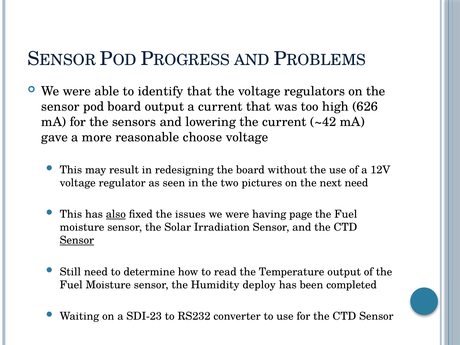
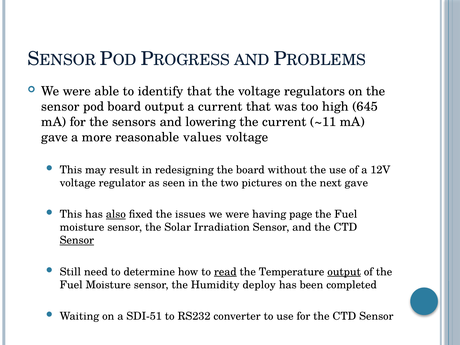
626: 626 -> 645
~42: ~42 -> ~11
choose: choose -> values
next need: need -> gave
read underline: none -> present
output at (344, 272) underline: none -> present
SDI-23: SDI-23 -> SDI-51
